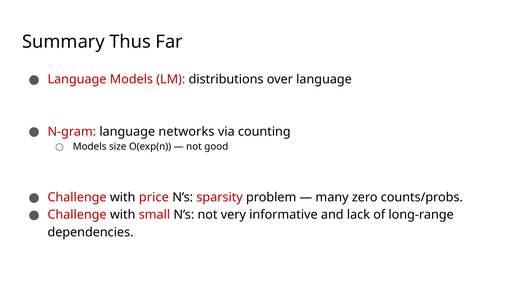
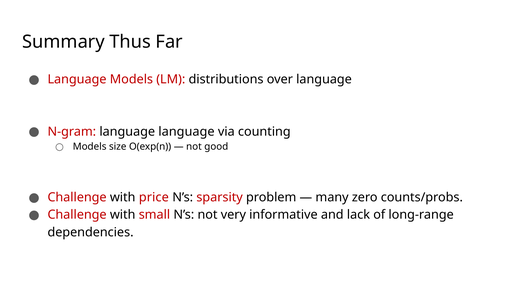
language networks: networks -> language
